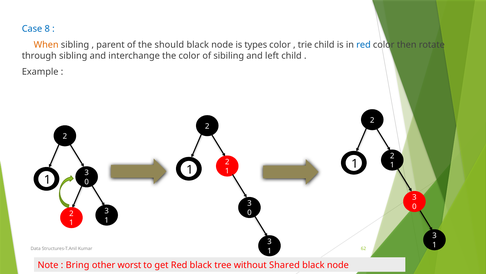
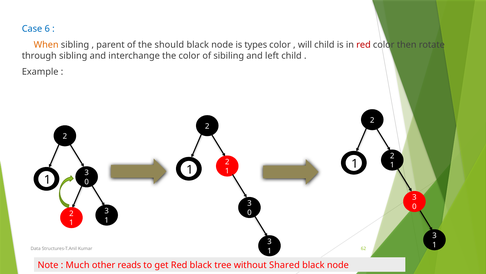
8: 8 -> 6
trie: trie -> will
red at (363, 45) colour: blue -> red
Bring: Bring -> Much
worst: worst -> reads
